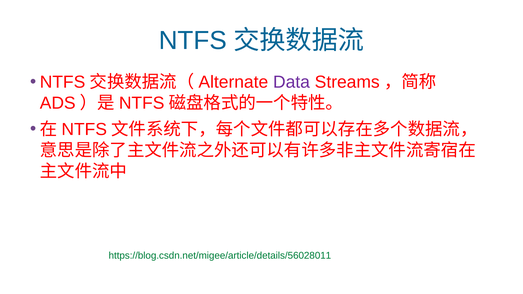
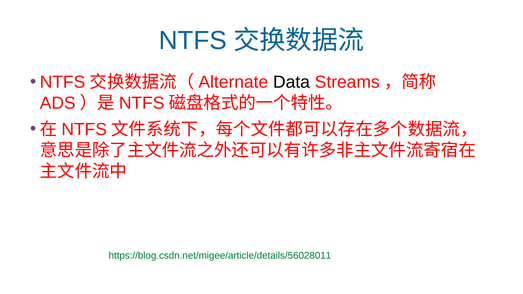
Data colour: purple -> black
